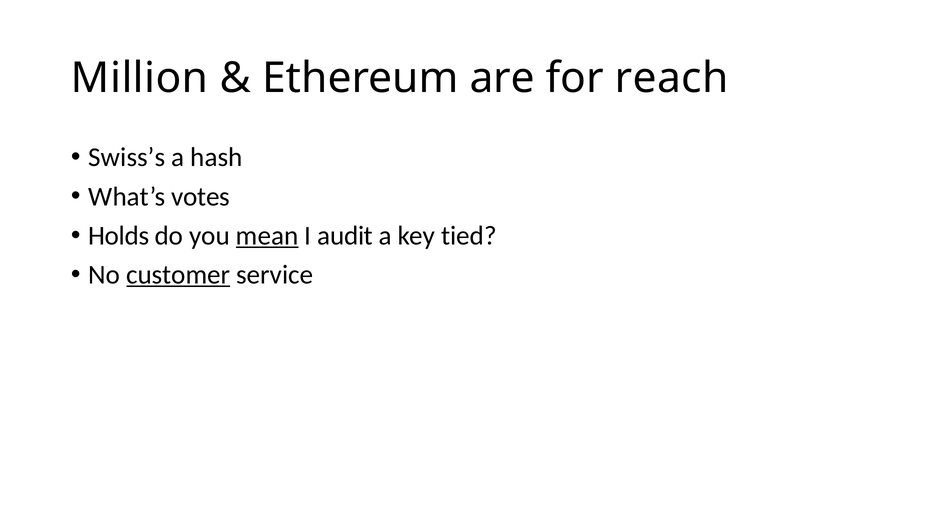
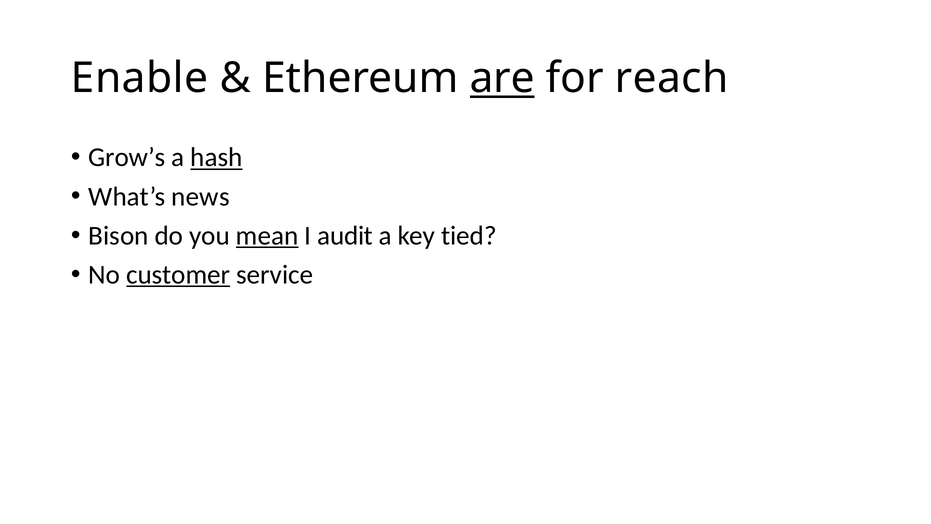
Million: Million -> Enable
are underline: none -> present
Swiss’s: Swiss’s -> Grow’s
hash underline: none -> present
votes: votes -> news
Holds: Holds -> Bison
